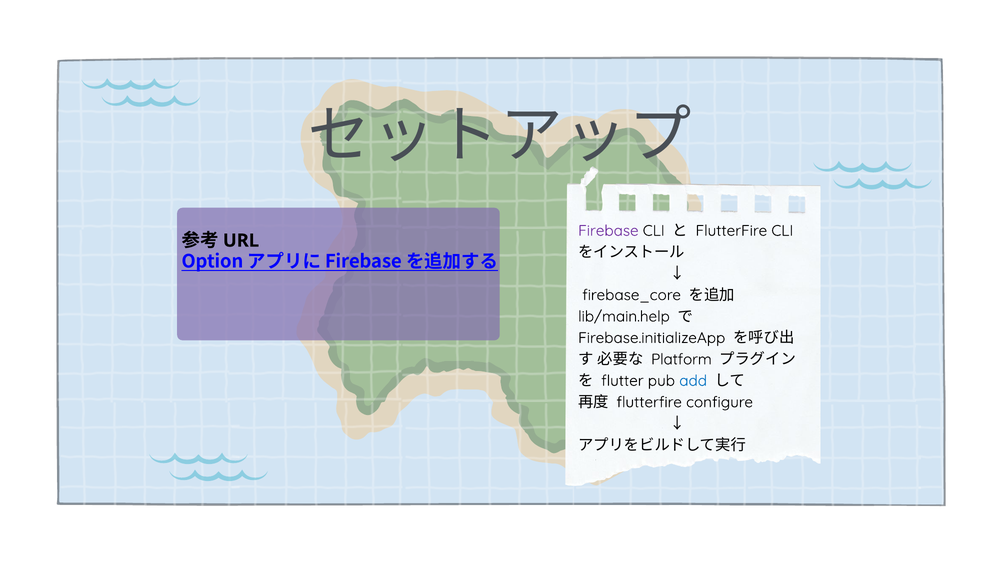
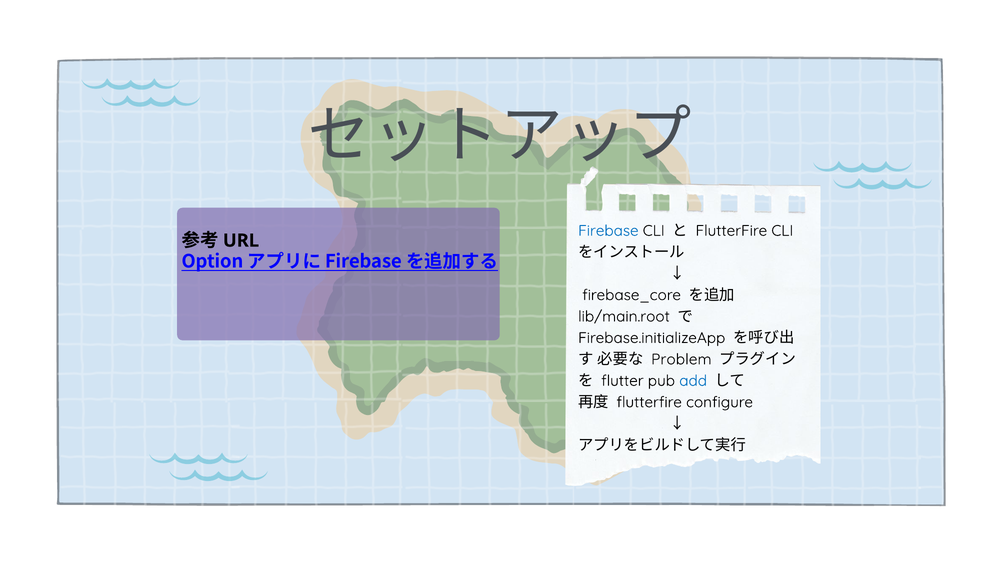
Firebase at (608, 231) colour: purple -> blue
lib/main.help: lib/main.help -> lib/main.root
Platform: Platform -> Problem
